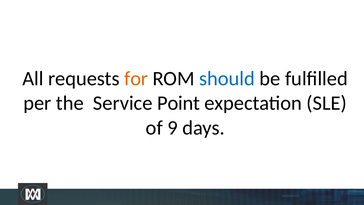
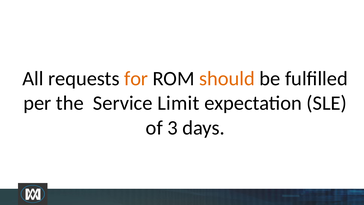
should colour: blue -> orange
Point: Point -> Limit
9: 9 -> 3
